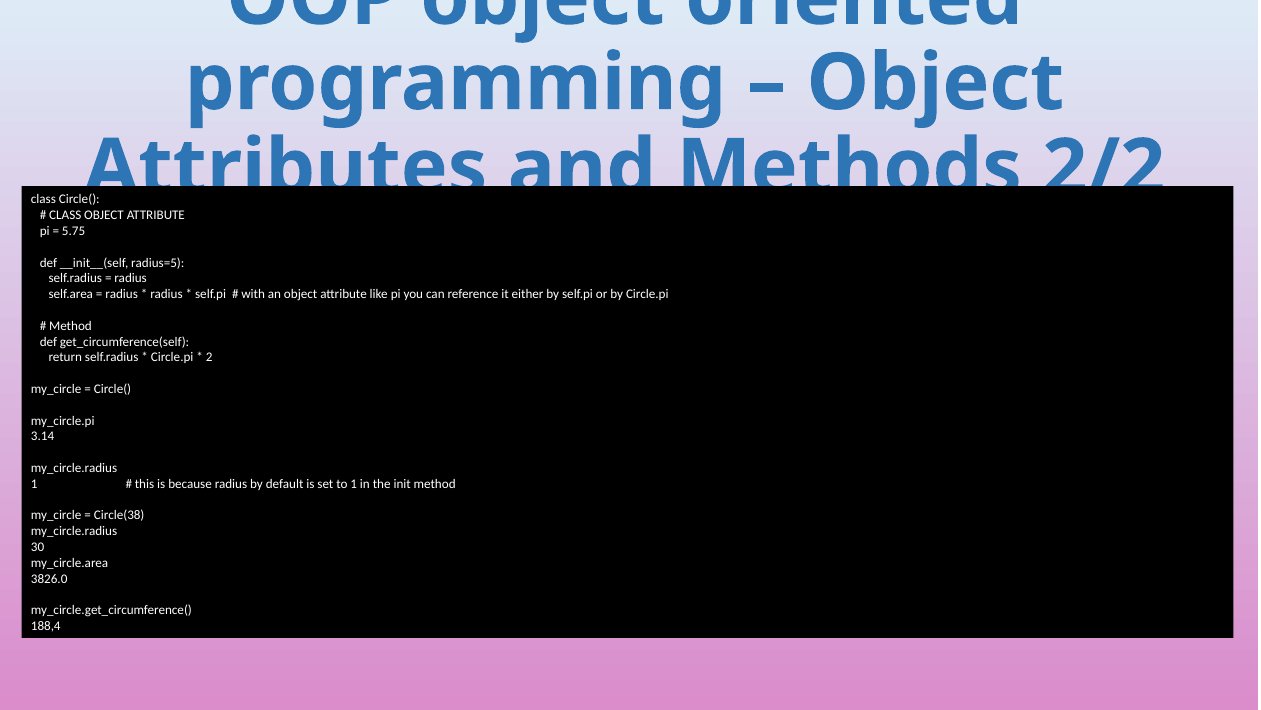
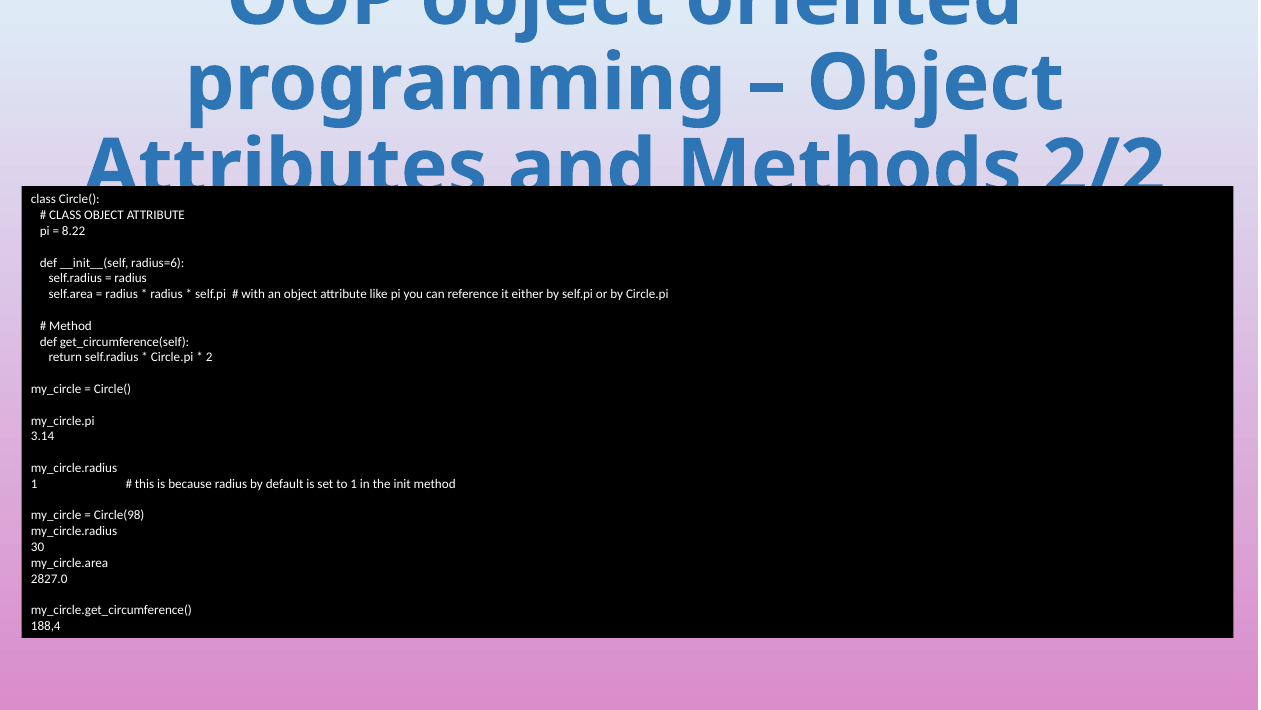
5.75: 5.75 -> 8.22
radius=5: radius=5 -> radius=6
Circle(38: Circle(38 -> Circle(98
3826.0: 3826.0 -> 2827.0
